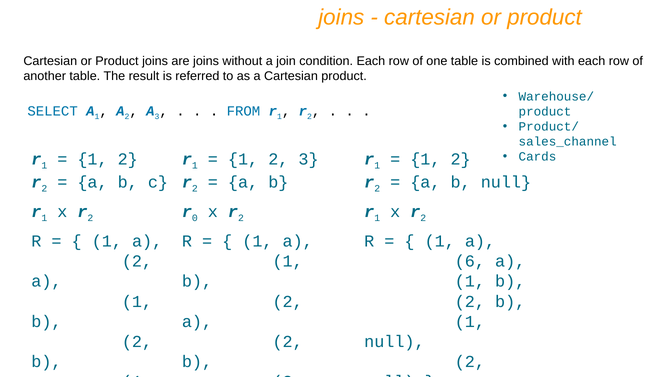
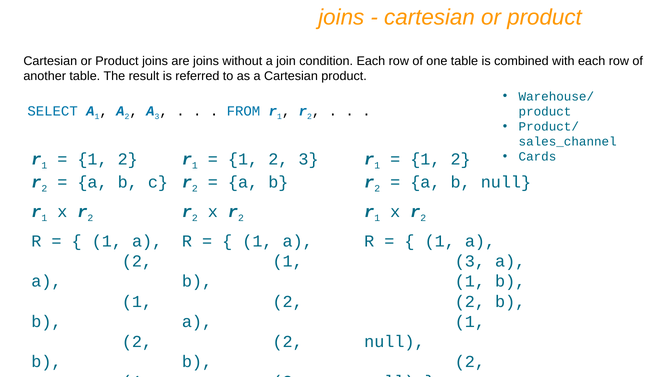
0 at (195, 218): 0 -> 2
6 at (470, 262): 6 -> 3
